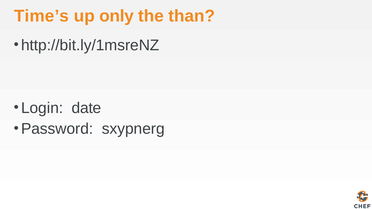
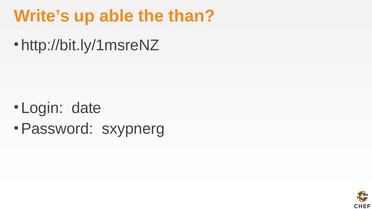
Time’s: Time’s -> Write’s
only: only -> able
